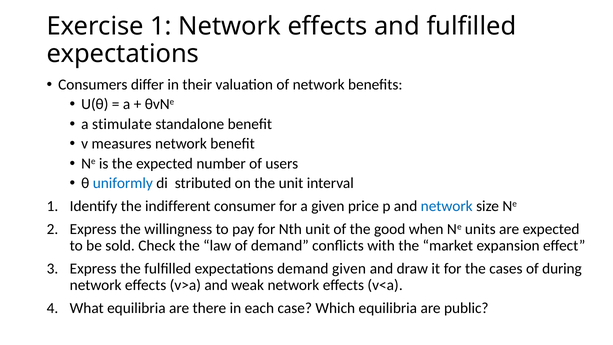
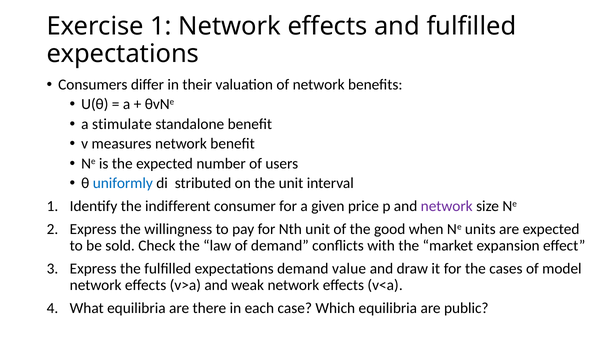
network at (447, 206) colour: blue -> purple
demand given: given -> value
during: during -> model
